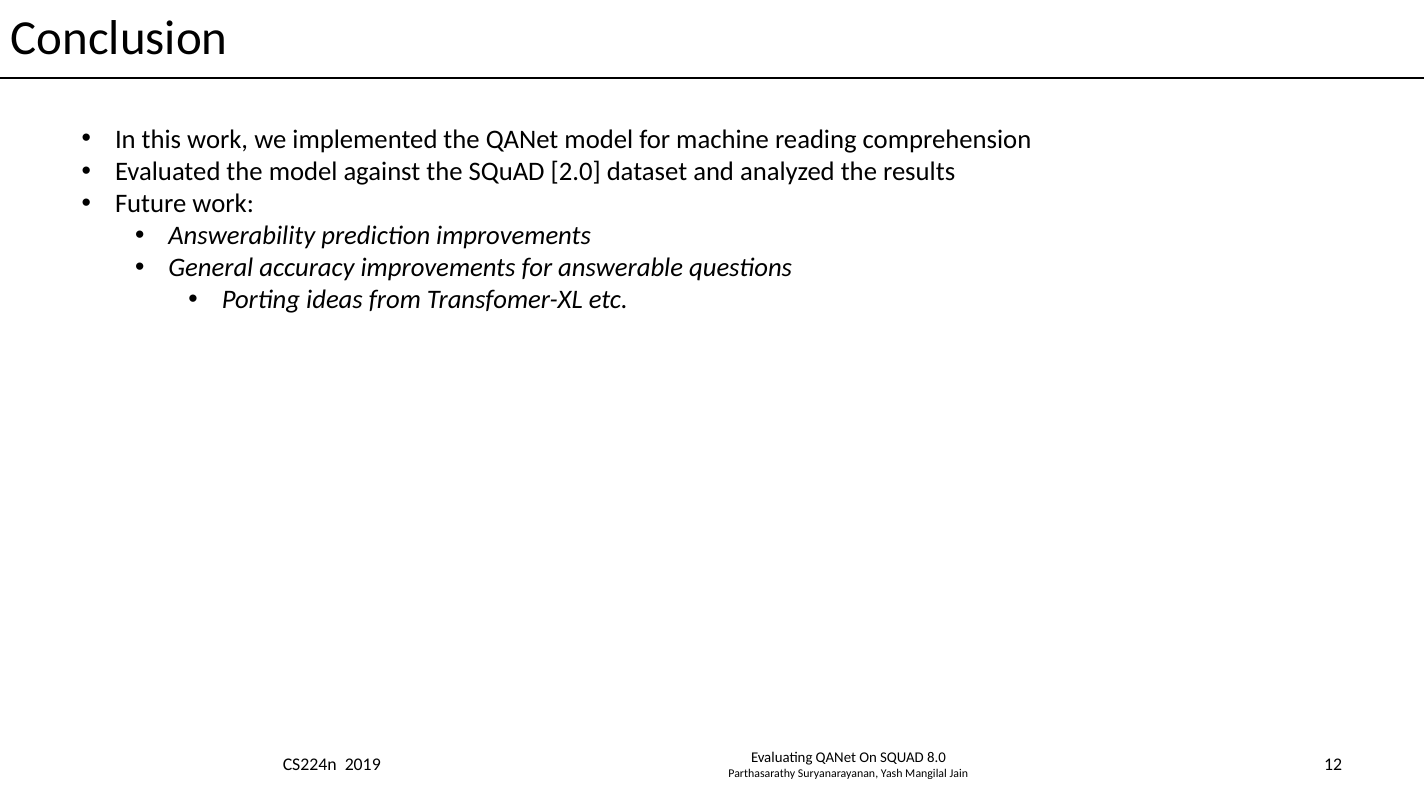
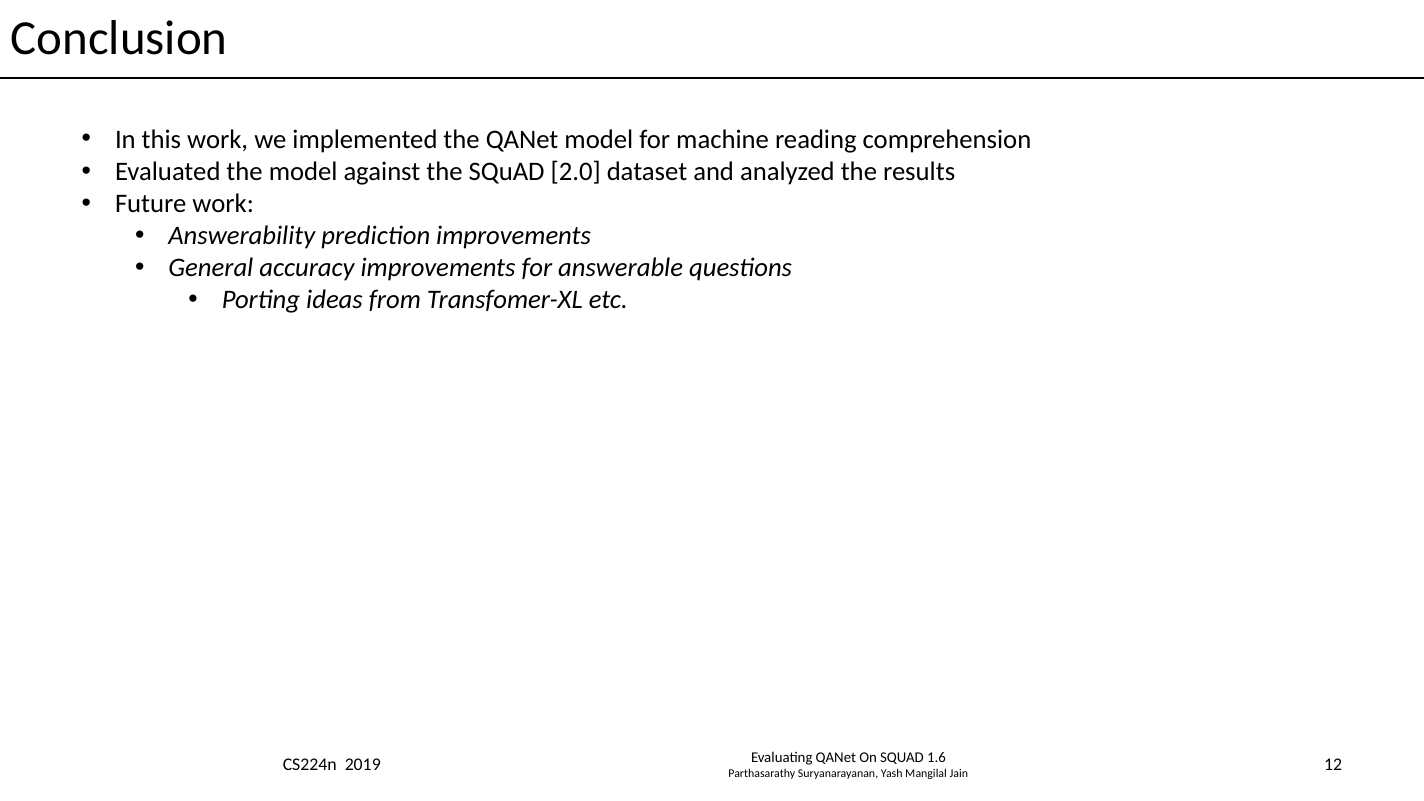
8.0: 8.0 -> 1.6
